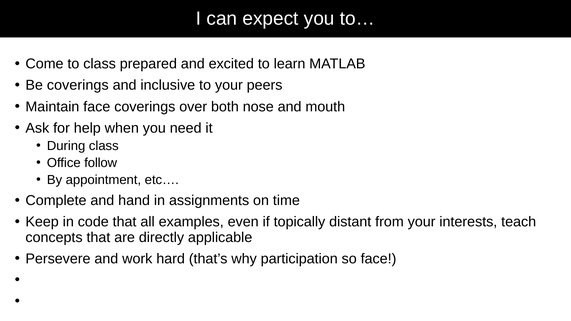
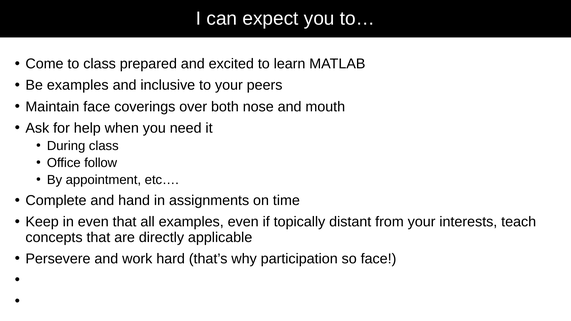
Be coverings: coverings -> examples
in code: code -> even
